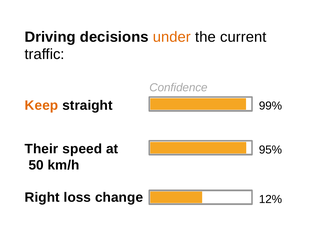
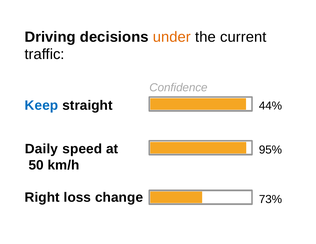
Keep colour: orange -> blue
99%: 99% -> 44%
Their: Their -> Daily
12%: 12% -> 73%
